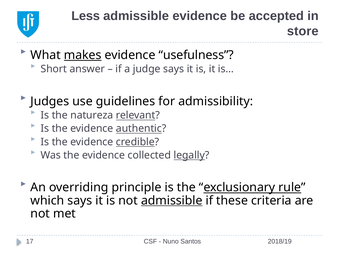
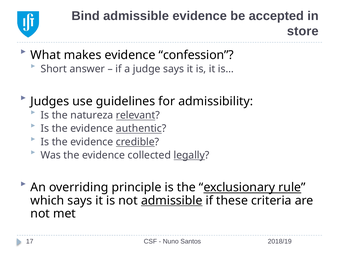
Less: Less -> Bind
makes underline: present -> none
usefulness: usefulness -> confession
